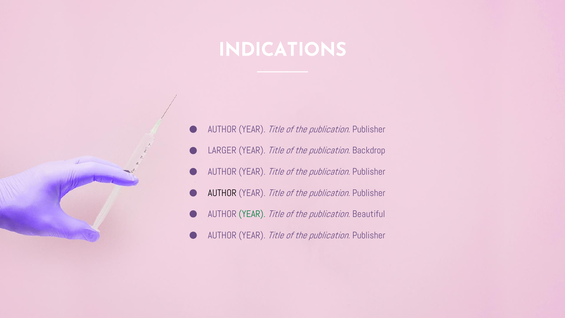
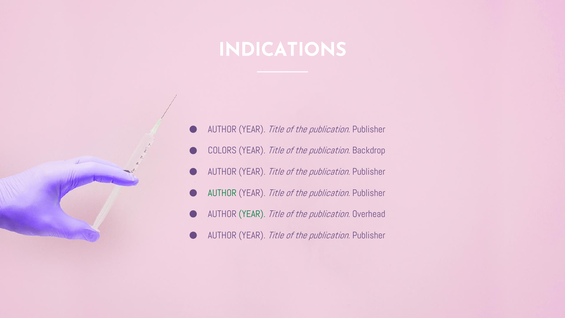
LARGER: LARGER -> COLORS
AUTHOR at (222, 193) colour: black -> green
Beautiful: Beautiful -> Overhead
